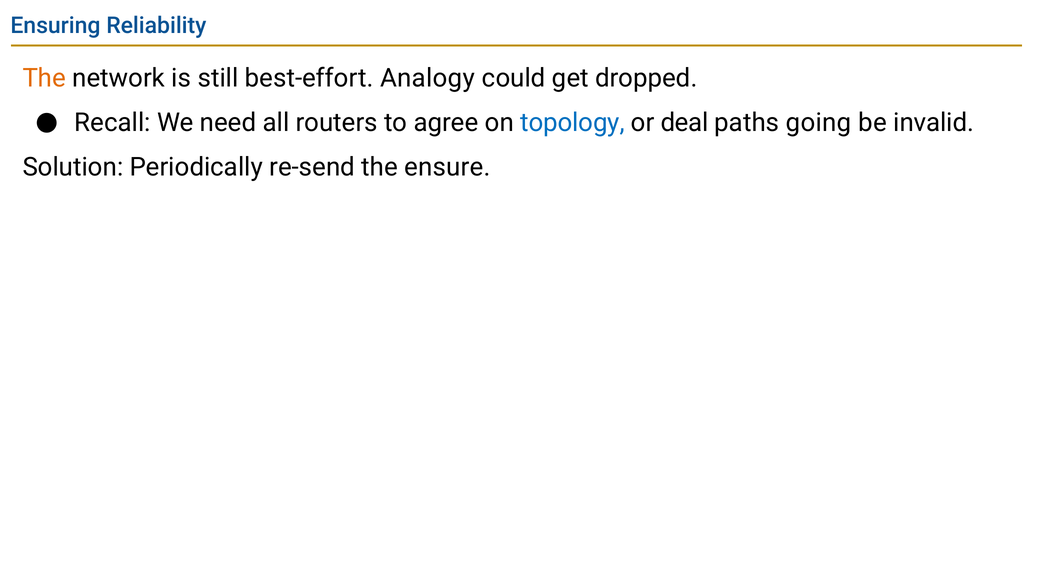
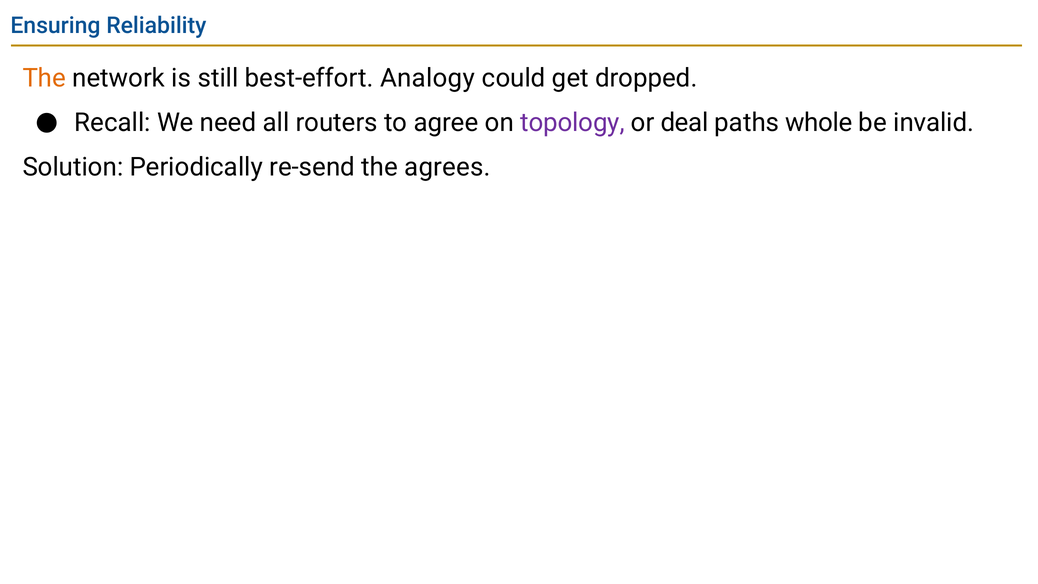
topology colour: blue -> purple
going: going -> whole
ensure: ensure -> agrees
